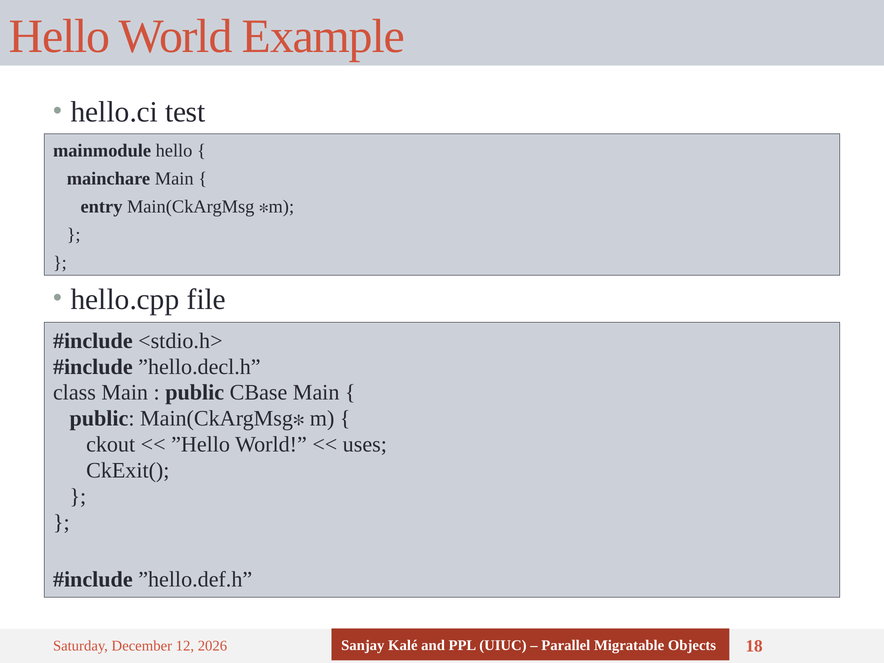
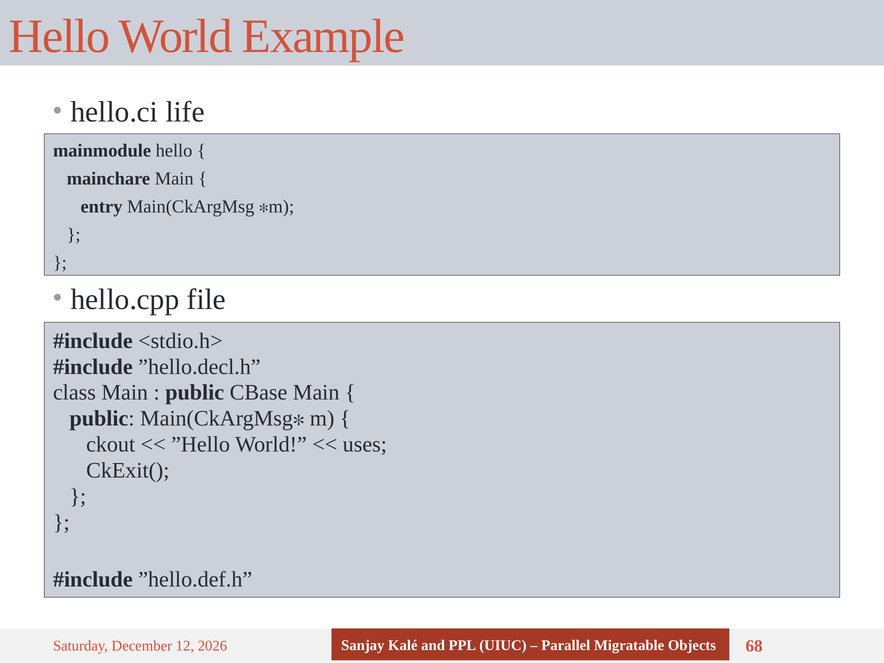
test: test -> life
18: 18 -> 68
